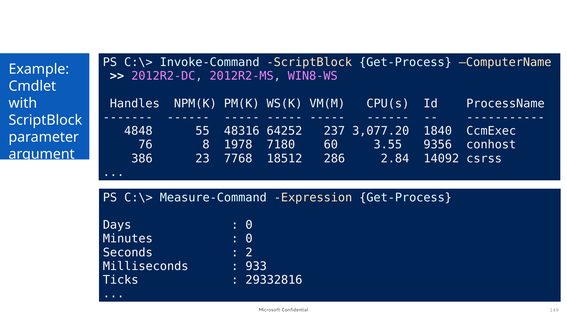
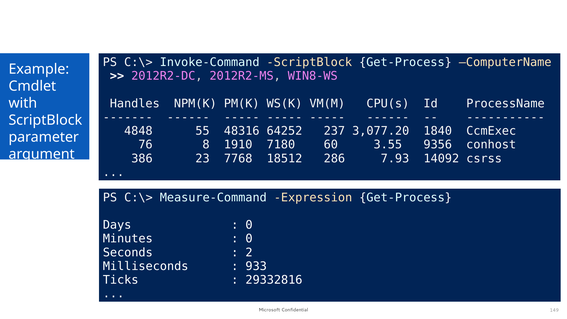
1978: 1978 -> 1910
2.84: 2.84 -> 7.93
